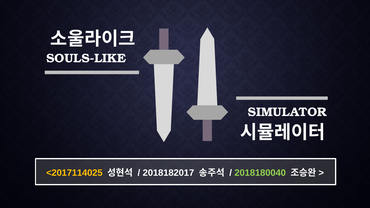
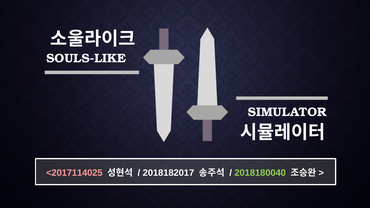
<2017114025 colour: yellow -> pink
